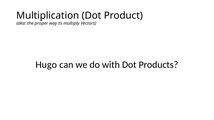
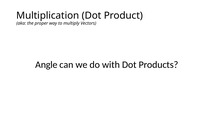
Hugo: Hugo -> Angle
